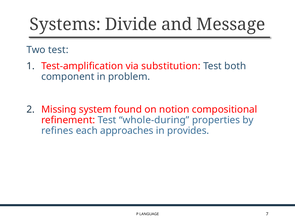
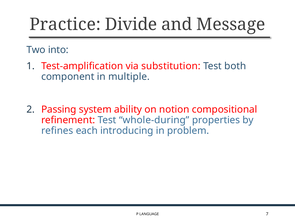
Systems: Systems -> Practice
Two test: test -> into
problem: problem -> multiple
Missing: Missing -> Passing
found: found -> ability
approaches: approaches -> introducing
provides: provides -> problem
